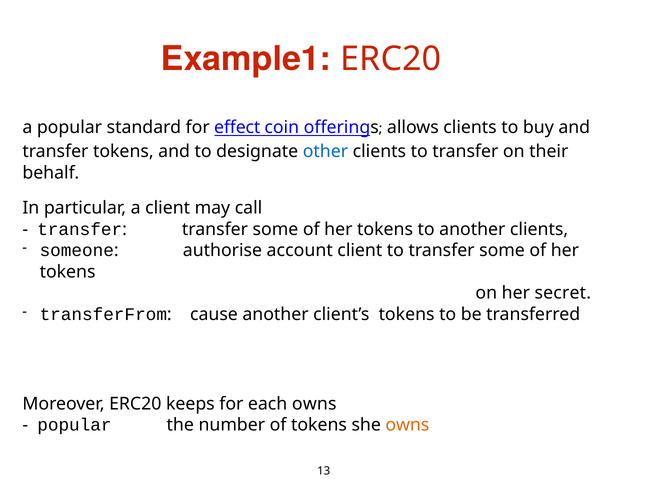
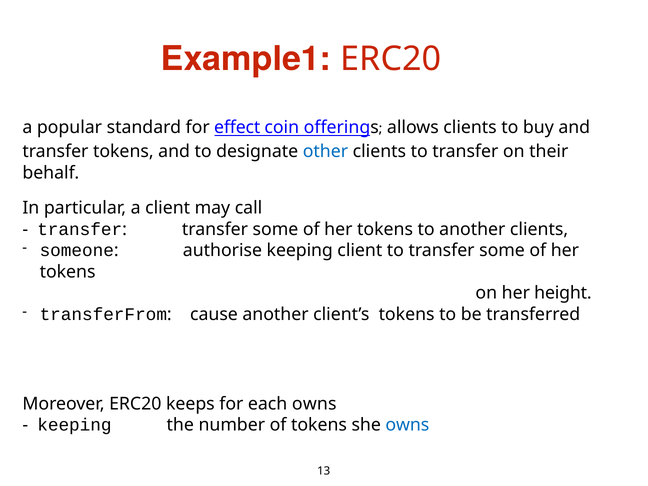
authorise account: account -> keeping
secret: secret -> height
popular at (74, 425): popular -> keeping
owns at (407, 425) colour: orange -> blue
